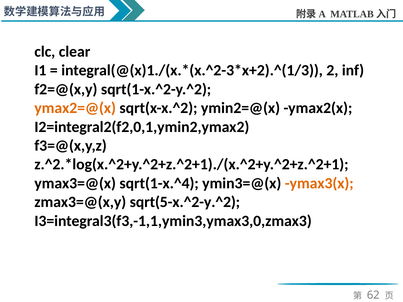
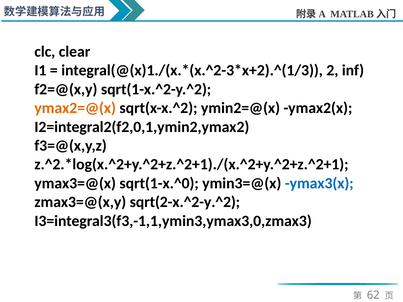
sqrt(1-x.^4: sqrt(1-x.^4 -> sqrt(1-x.^0
ymax3(x colour: orange -> blue
sqrt(5-x.^2-y.^2: sqrt(5-x.^2-y.^2 -> sqrt(2-x.^2-y.^2
